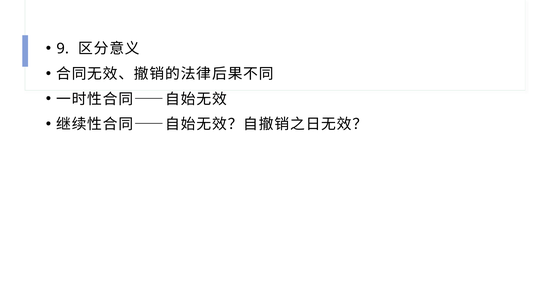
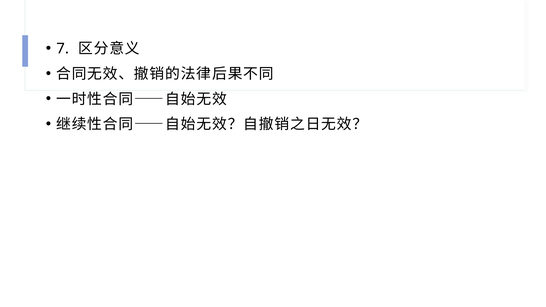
9: 9 -> 7
